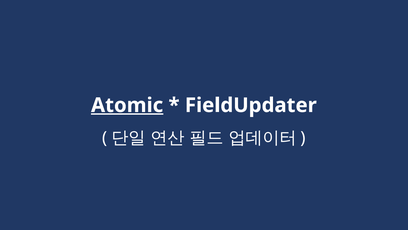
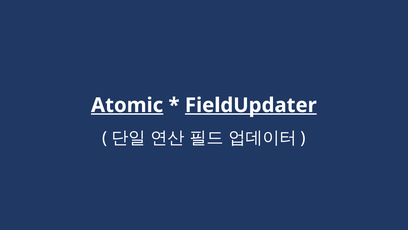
FieldUpdater underline: none -> present
